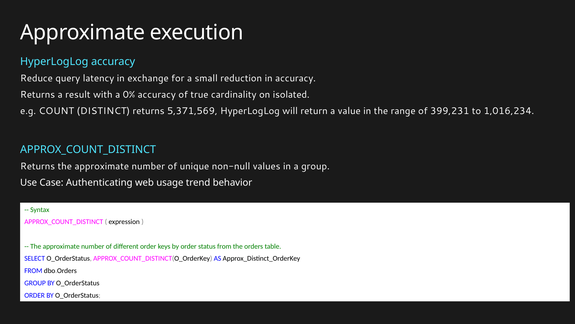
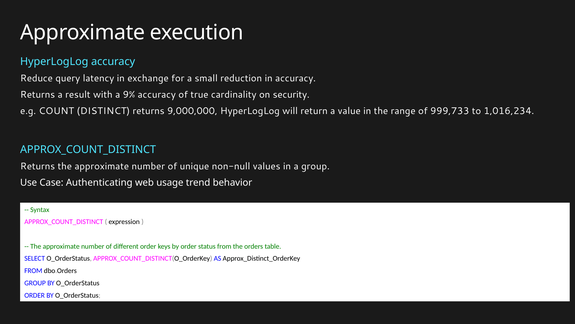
0%: 0% -> 9%
isolated: isolated -> security
5,371,569: 5,371,569 -> 9,000,000
399,231: 399,231 -> 999,733
